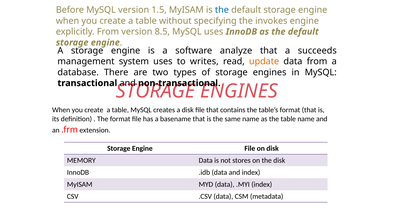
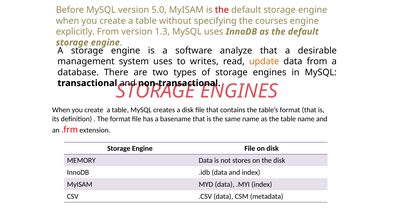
1.5: 1.5 -> 5.0
the at (222, 10) colour: blue -> red
invokes: invokes -> courses
8.5: 8.5 -> 1.3
succeeds: succeeds -> desirable
